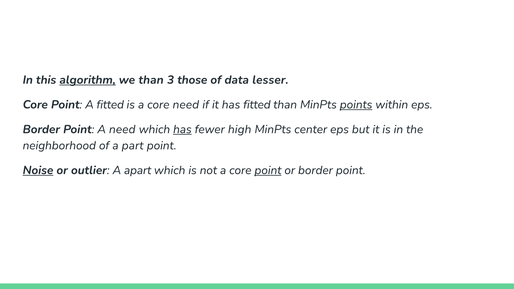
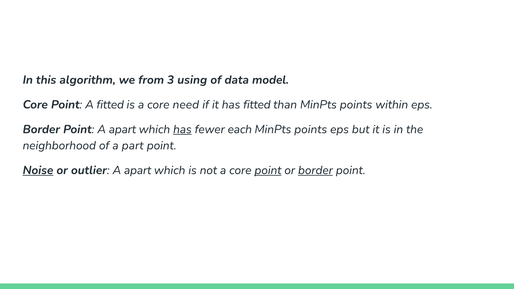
algorithm underline: present -> none
we than: than -> from
those: those -> using
lesser: lesser -> model
points at (356, 105) underline: present -> none
Point A need: need -> apart
high: high -> each
center at (311, 129): center -> points
border at (315, 170) underline: none -> present
